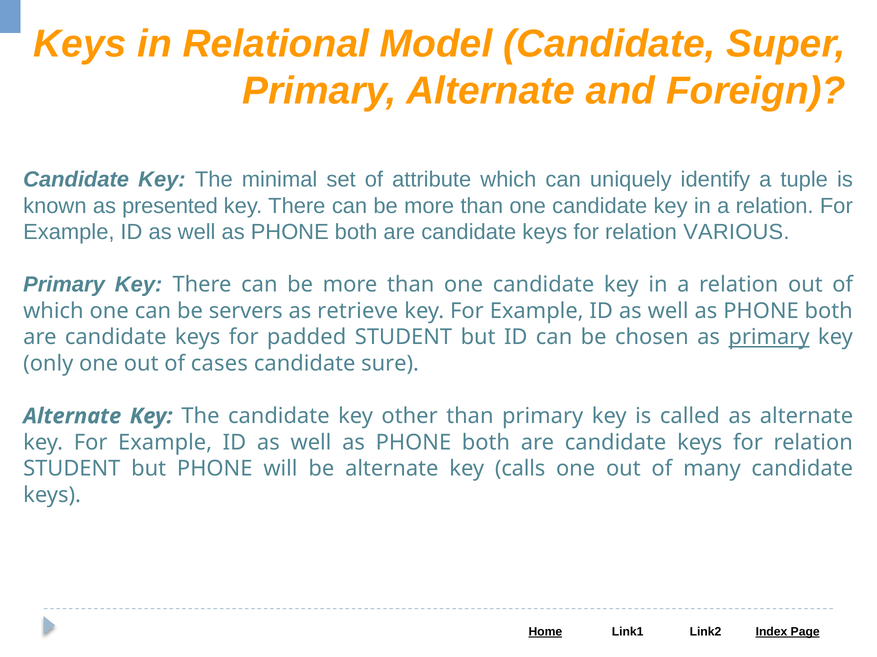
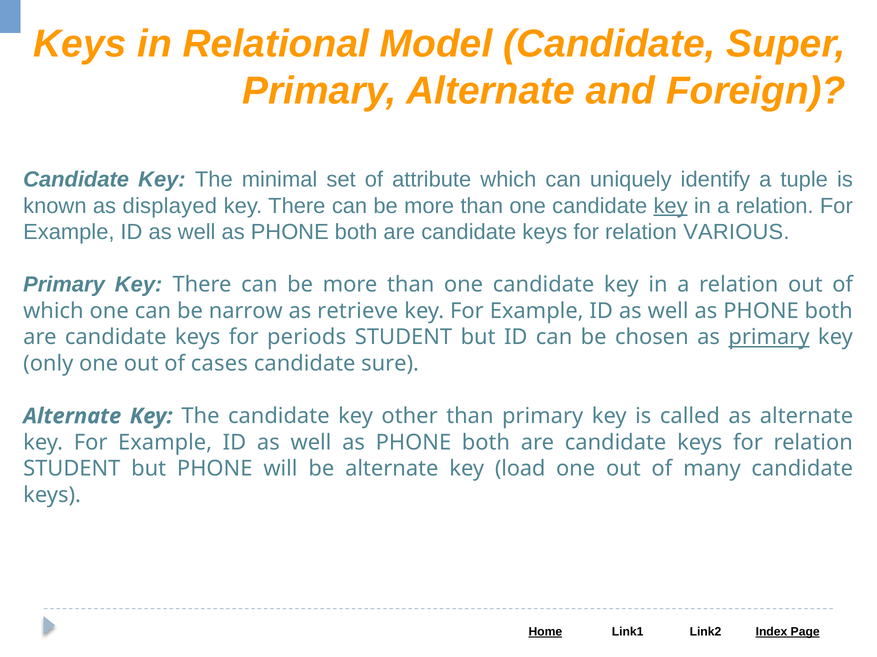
presented: presented -> displayed
key at (671, 206) underline: none -> present
servers: servers -> narrow
padded: padded -> periods
calls: calls -> load
